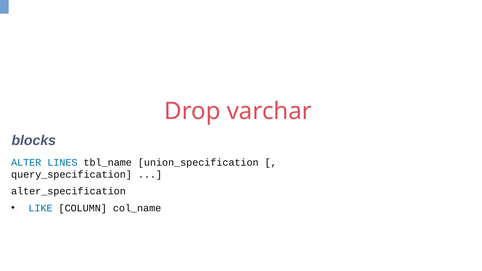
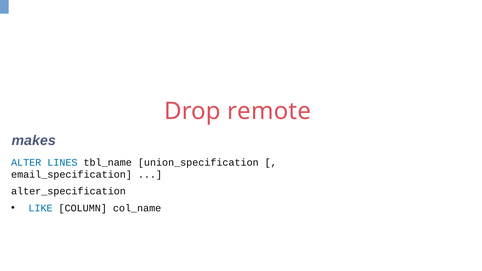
varchar: varchar -> remote
blocks: blocks -> makes
query_specification: query_specification -> email_specification
